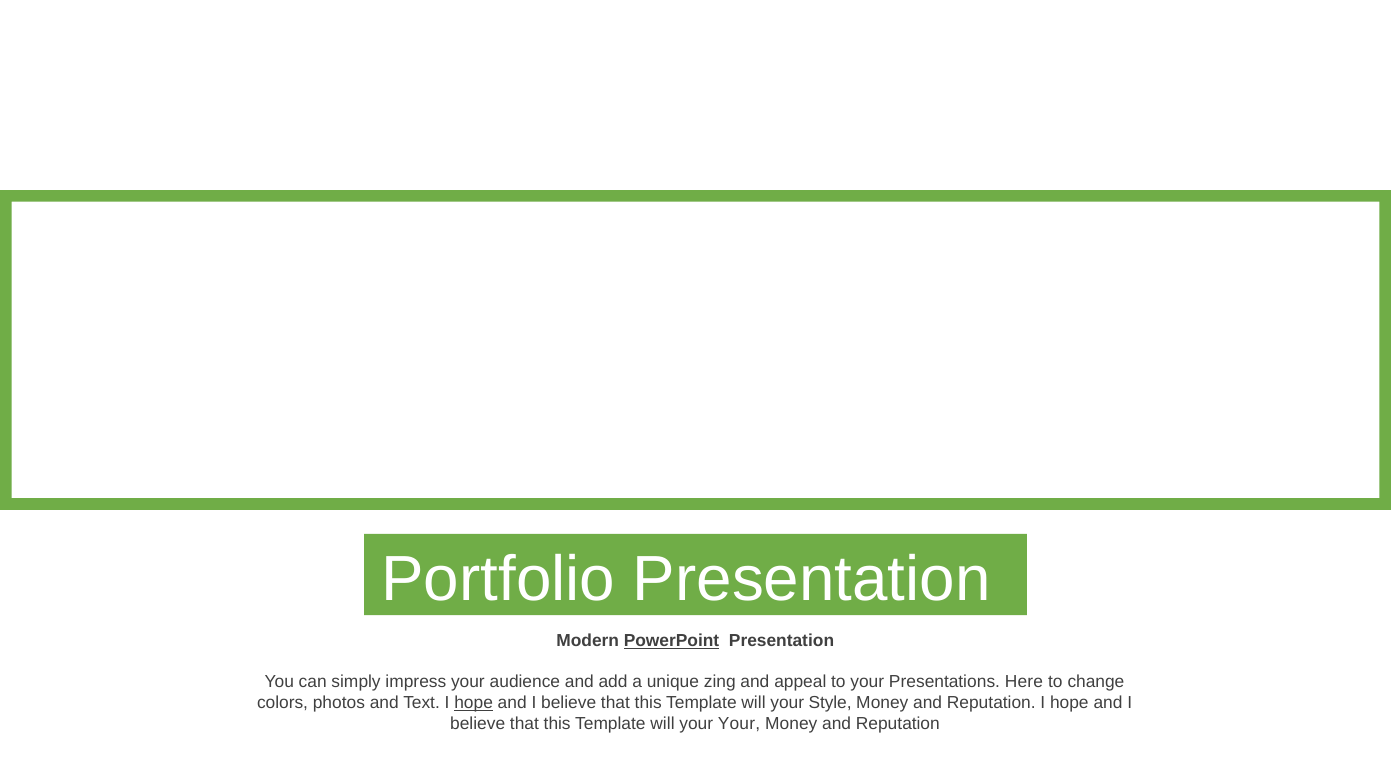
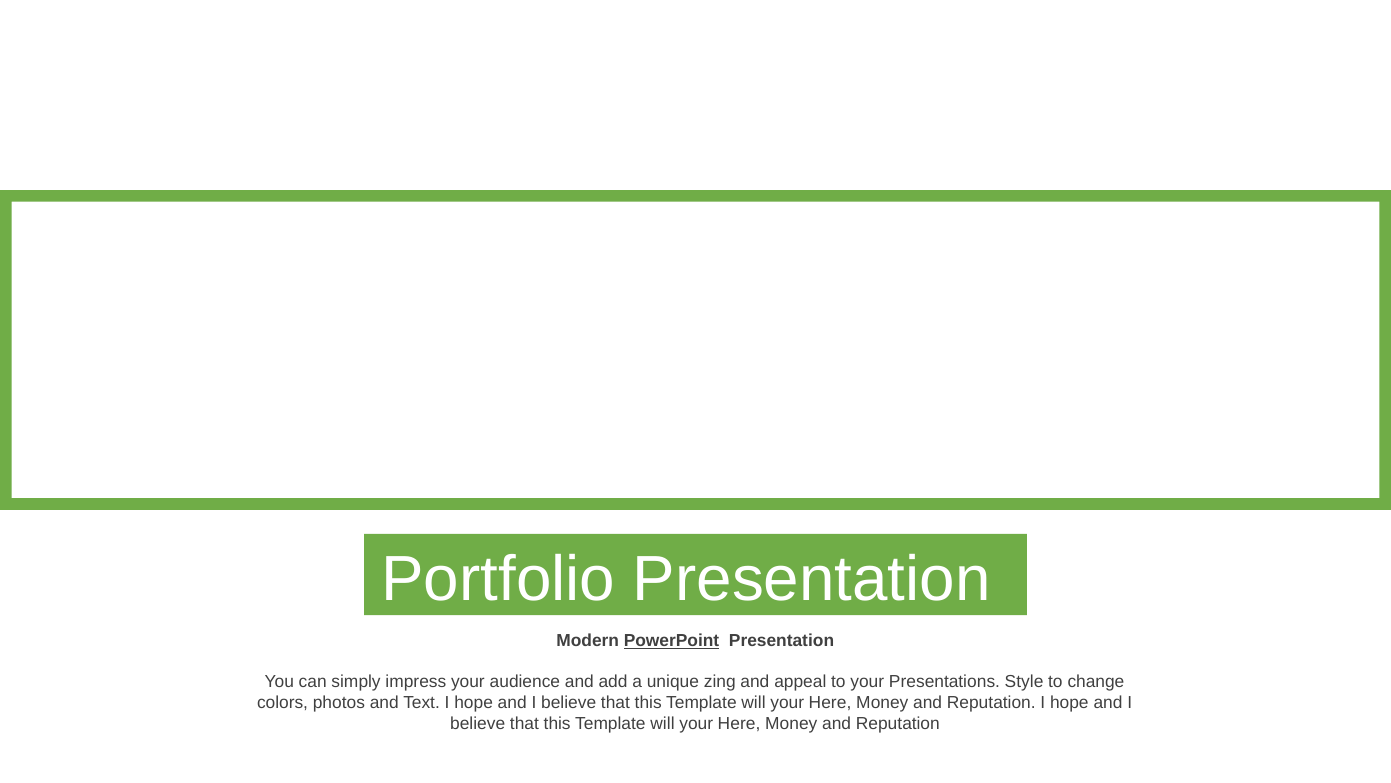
Here: Here -> Style
hope at (474, 702) underline: present -> none
Style at (830, 702): Style -> Here
Your at (739, 723): Your -> Here
